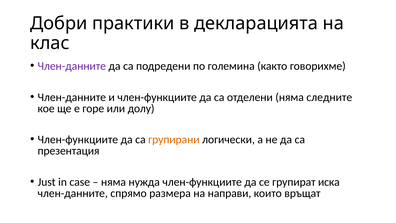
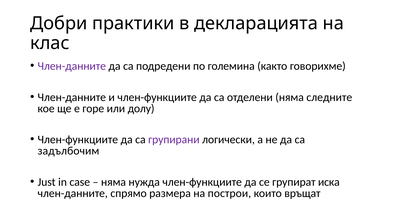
групирани colour: orange -> purple
презентация: презентация -> задълбочим
направи: направи -> построи
